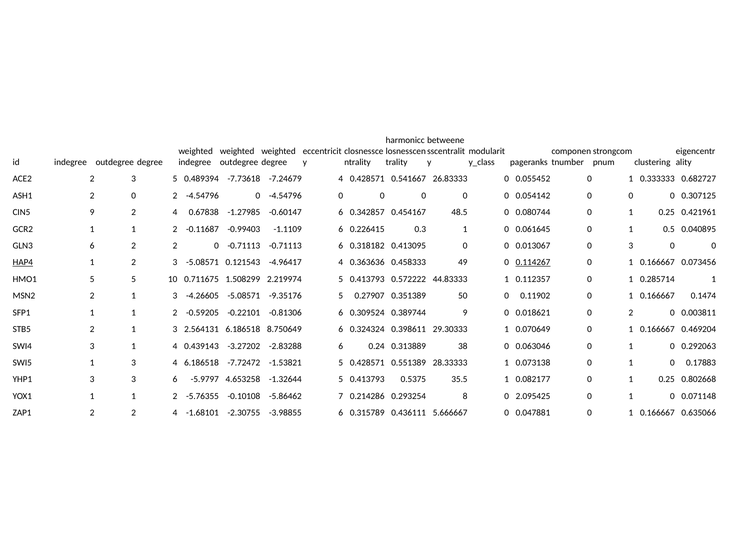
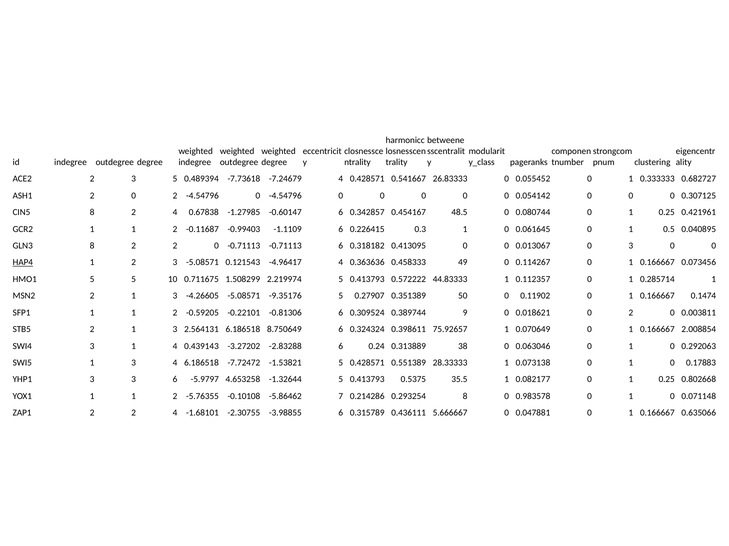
CIN5 9: 9 -> 8
GLN3 6: 6 -> 8
0.114267 underline: present -> none
29.30333: 29.30333 -> 75.92657
0.469204: 0.469204 -> 2.008854
2.095425: 2.095425 -> 0.983578
